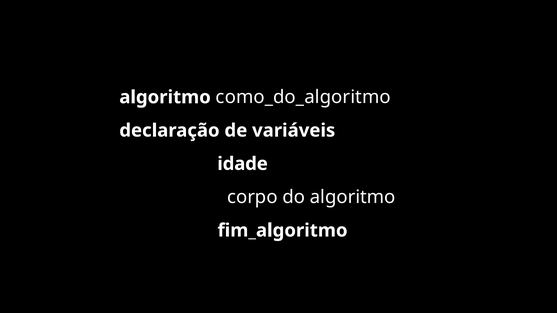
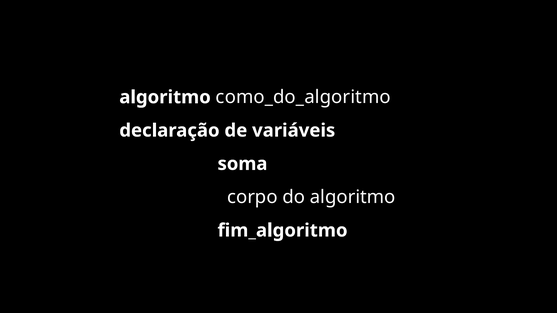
idade: idade -> soma
